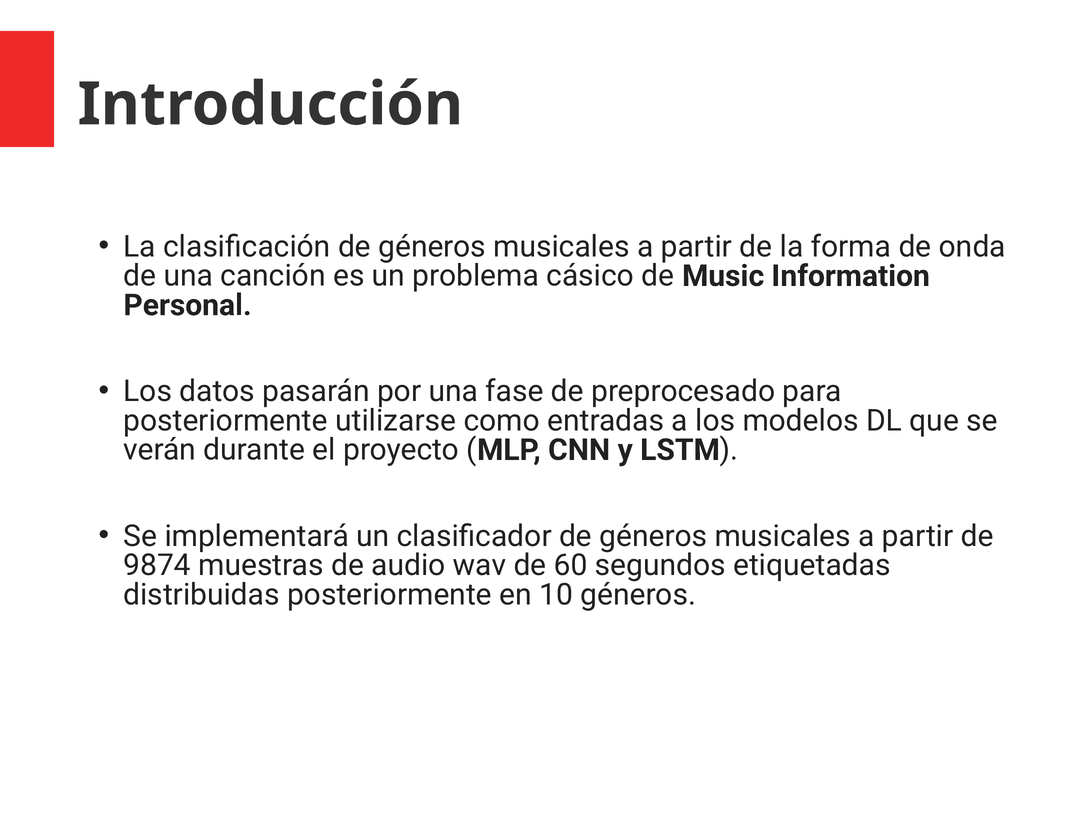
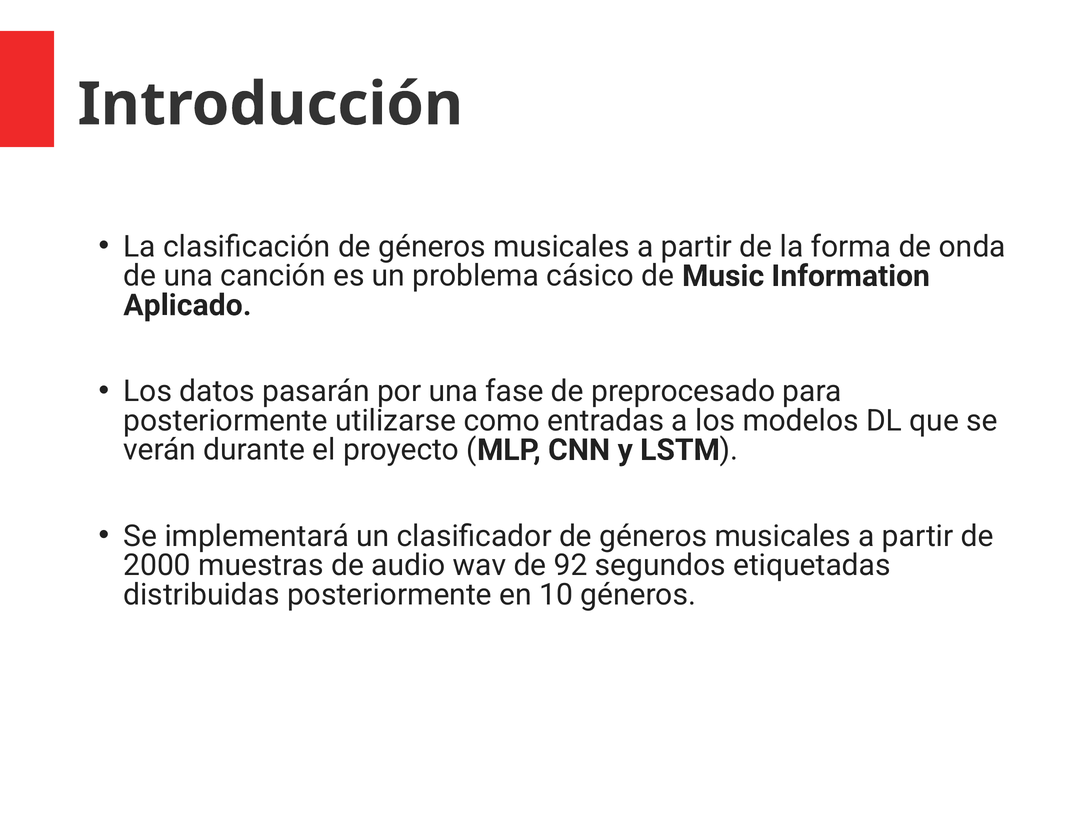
Personal: Personal -> Aplicado
9874: 9874 -> 2000
60: 60 -> 92
